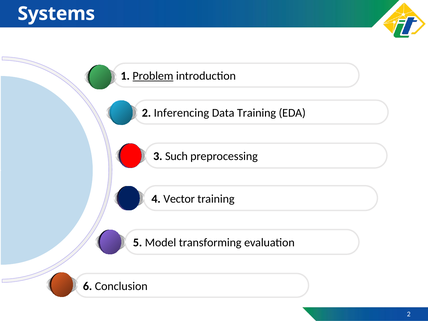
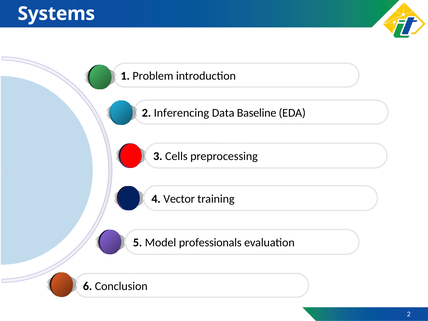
Problem underline: present -> none
Data Training: Training -> Baseline
Such: Such -> Cells
transforming: transforming -> professionals
